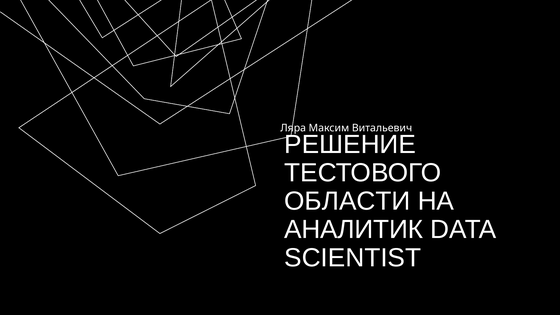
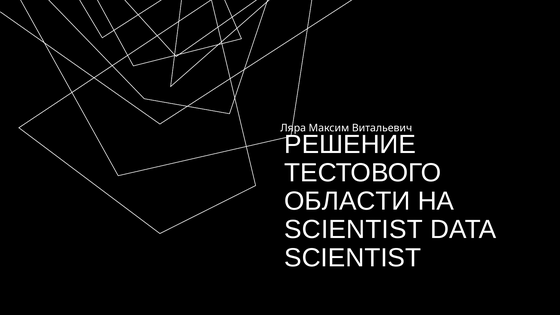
АНАЛИТИК at (354, 230): АНАЛИТИК -> SCIENTIST
